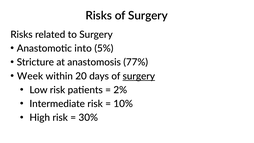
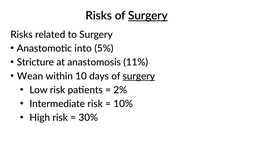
Surgery at (148, 16) underline: none -> present
77%: 77% -> 11%
Week: Week -> Wean
20: 20 -> 10
